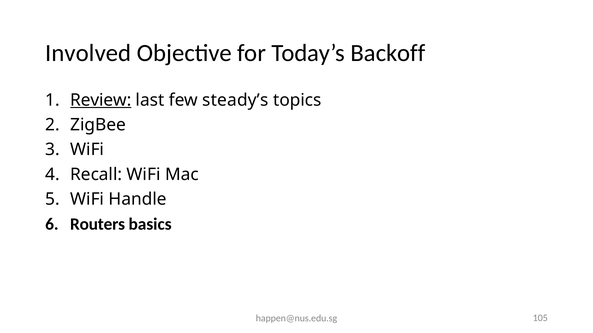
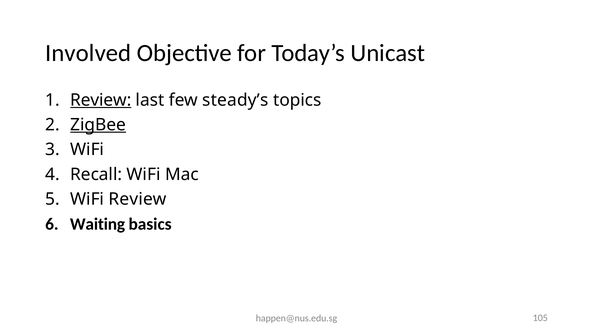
Backoff: Backoff -> Unicast
ZigBee underline: none -> present
WiFi Handle: Handle -> Review
Routers: Routers -> Waiting
